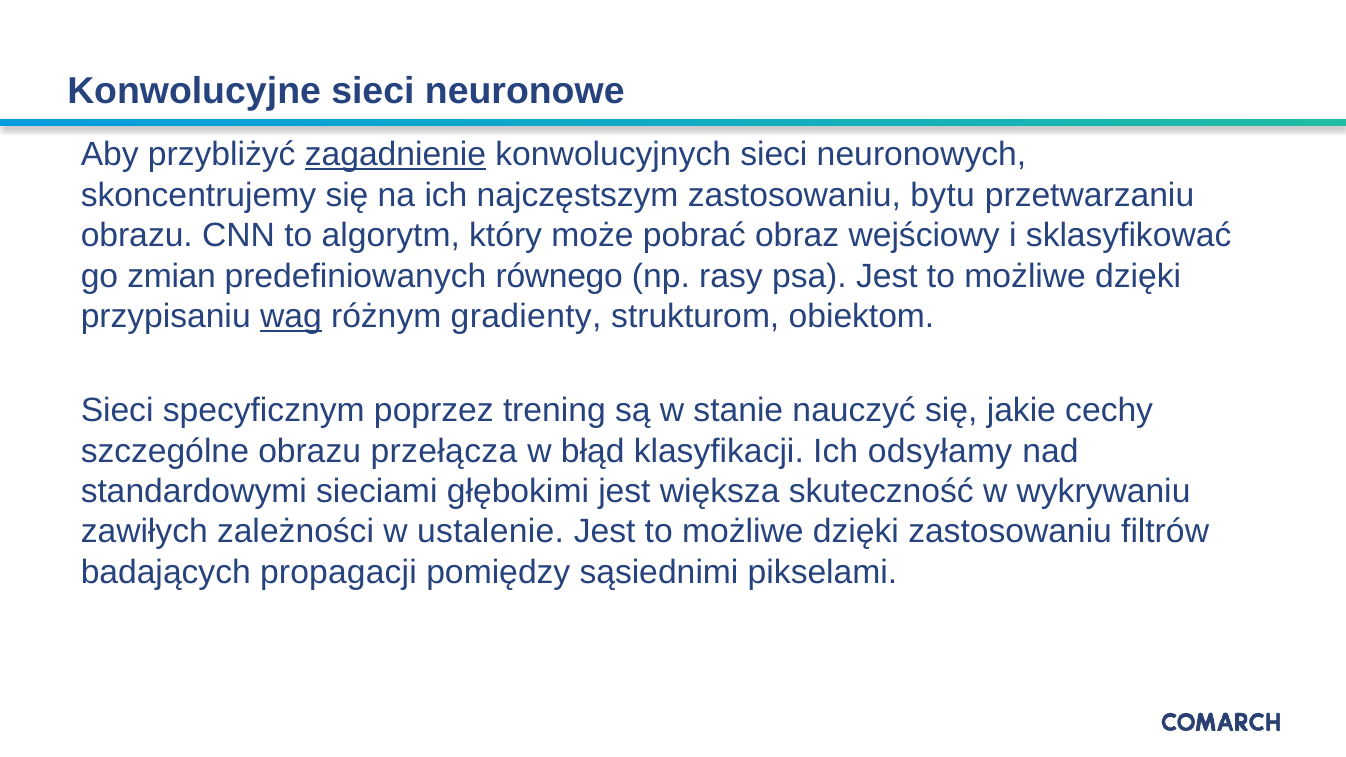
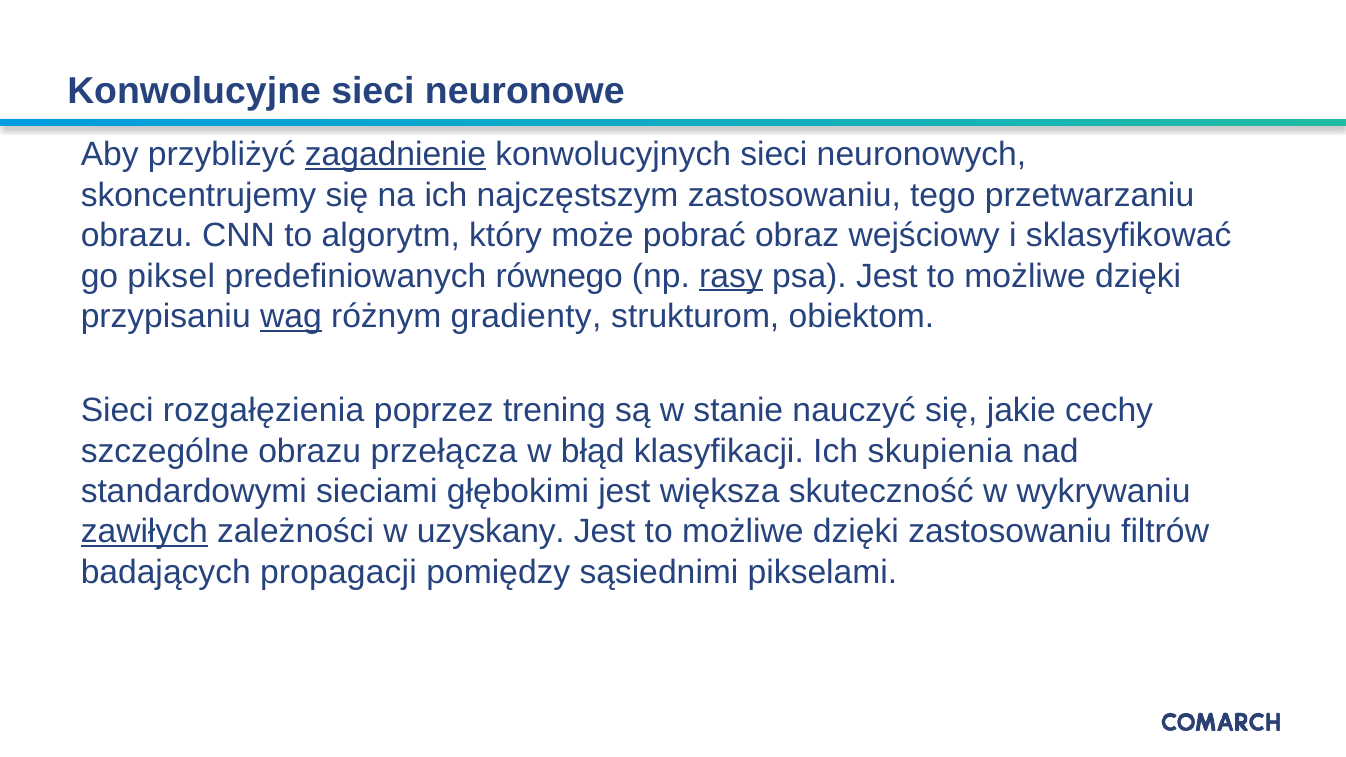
bytu: bytu -> tego
zmian: zmian -> piksel
rasy underline: none -> present
specyficznym: specyficznym -> rozgałęzienia
odsyłamy: odsyłamy -> skupienia
zawiłych underline: none -> present
ustalenie: ustalenie -> uzyskany
